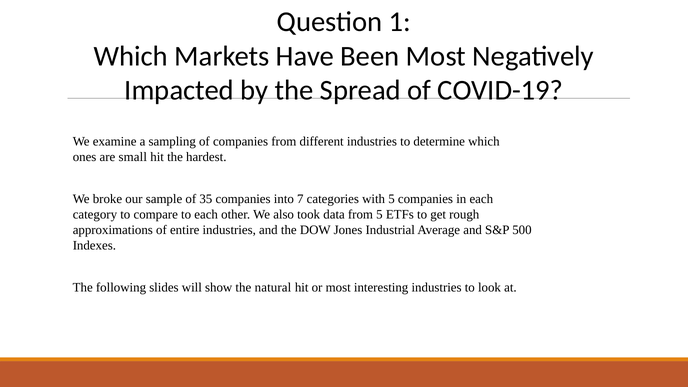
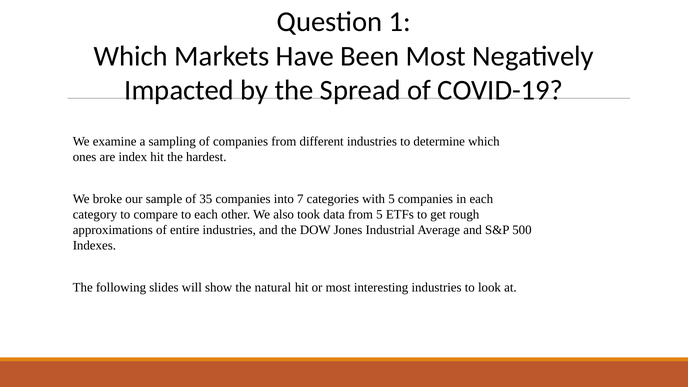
small: small -> index
